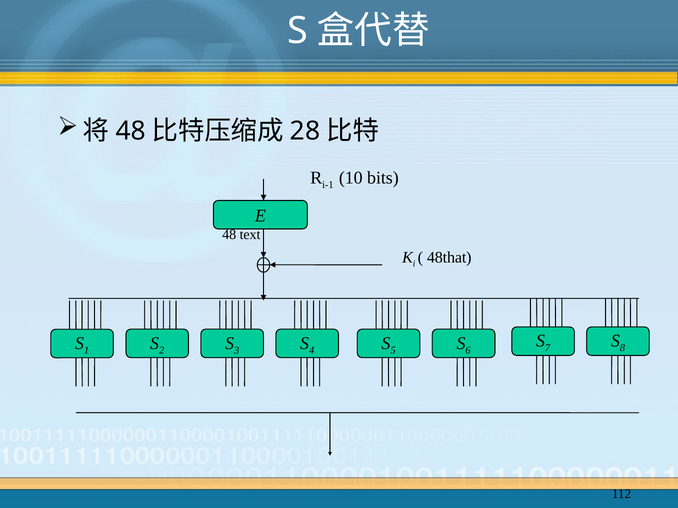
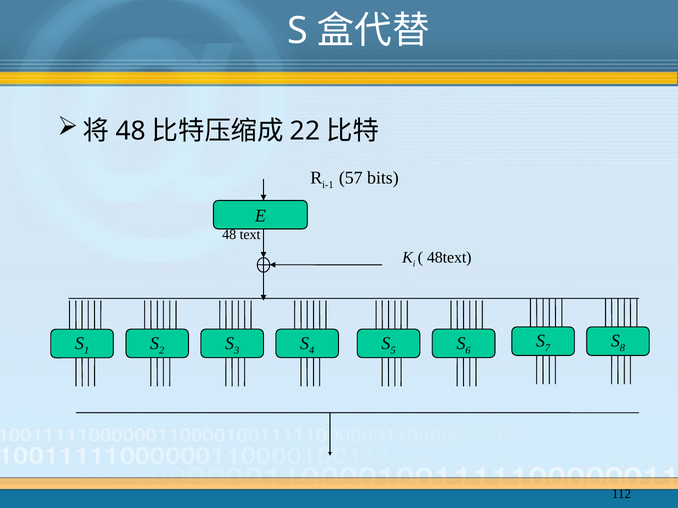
28: 28 -> 22
10: 10 -> 57
48that: 48that -> 48text
